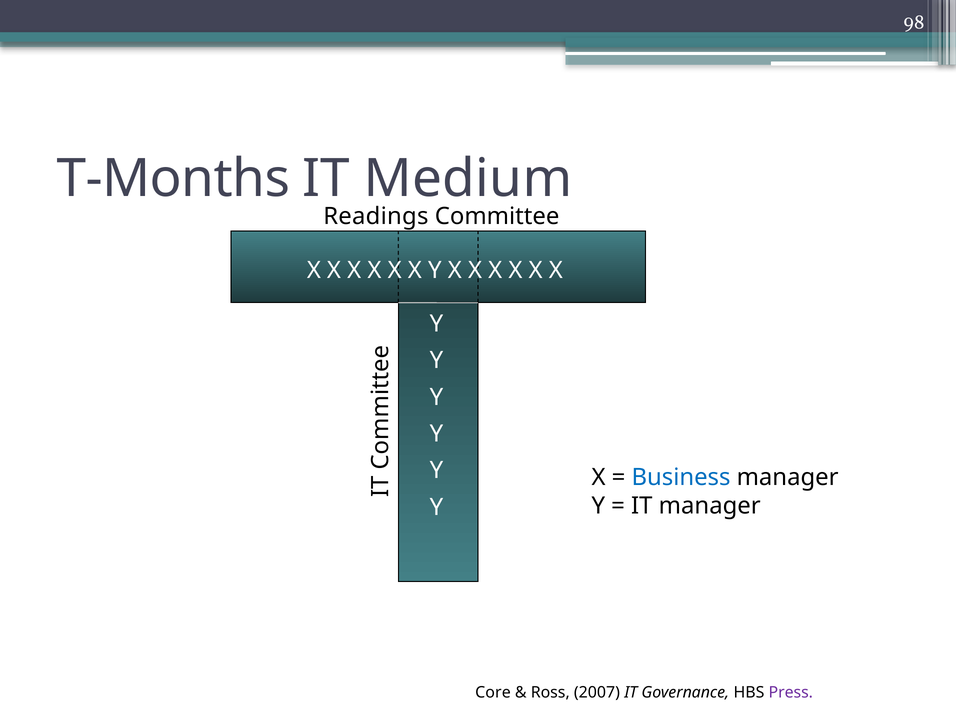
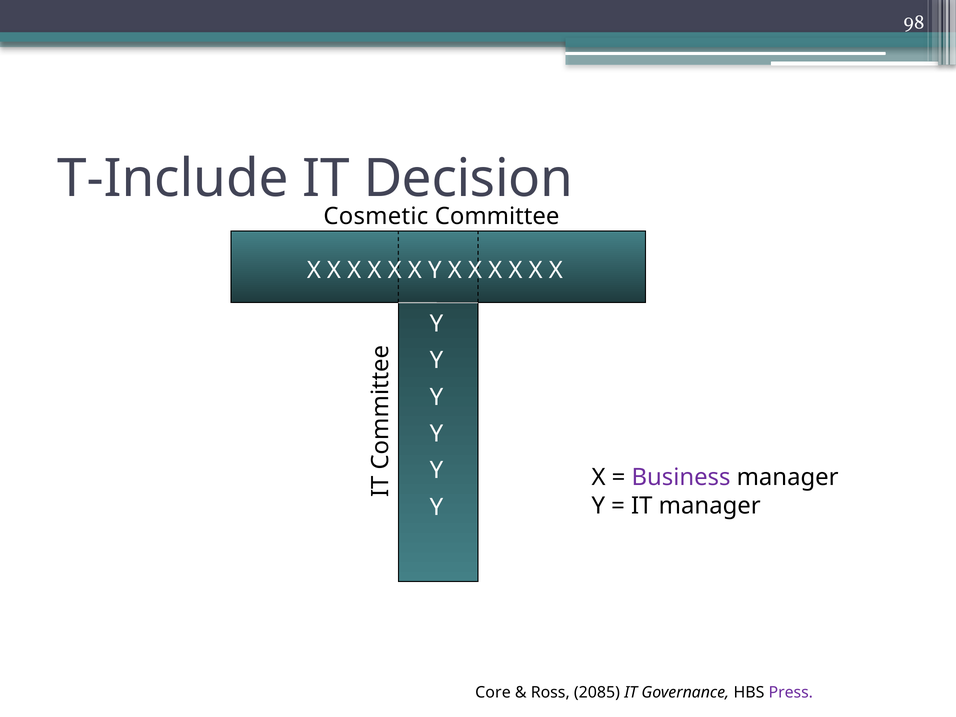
T-Months: T-Months -> T-Include
Medium: Medium -> Decision
Readings: Readings -> Cosmetic
Business colour: blue -> purple
2007: 2007 -> 2085
